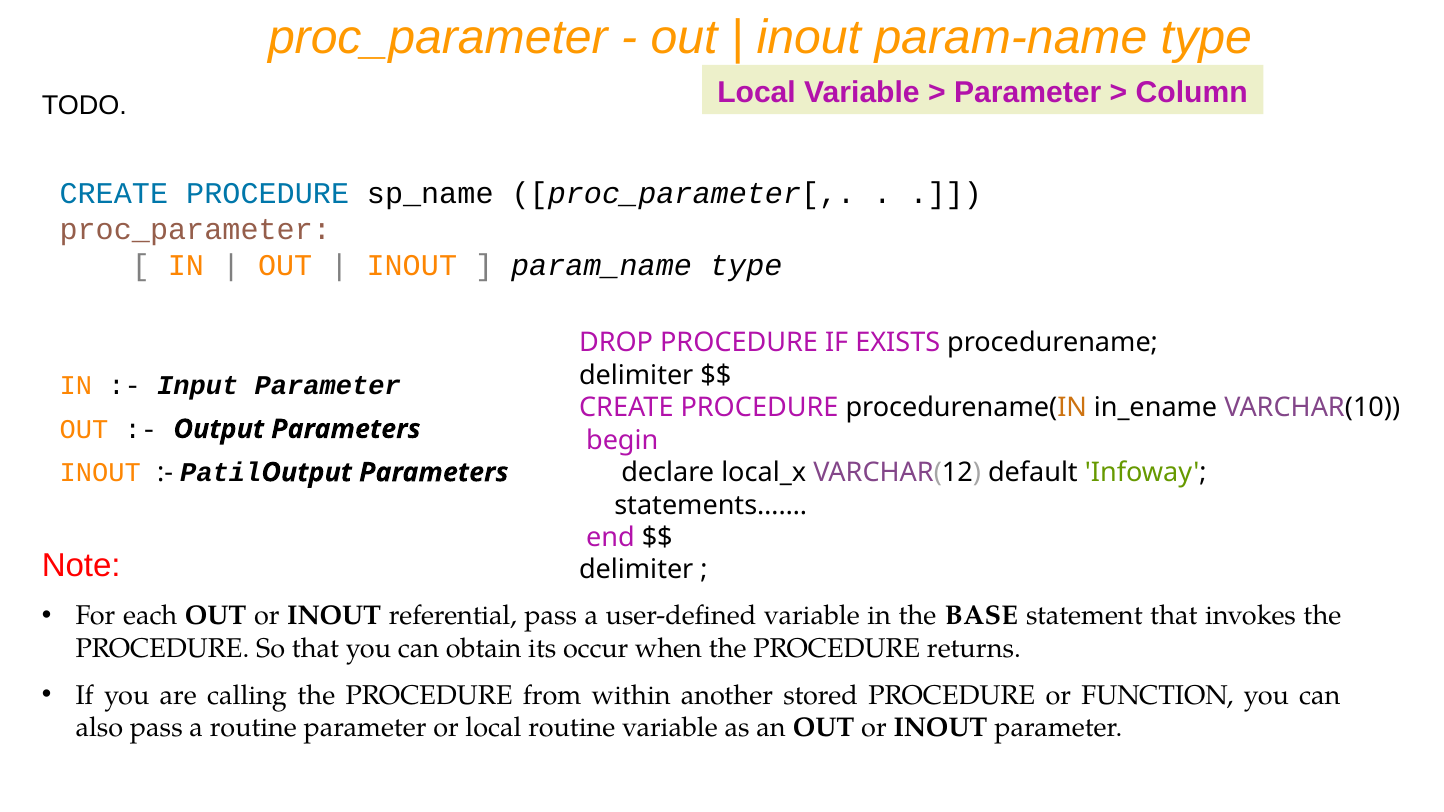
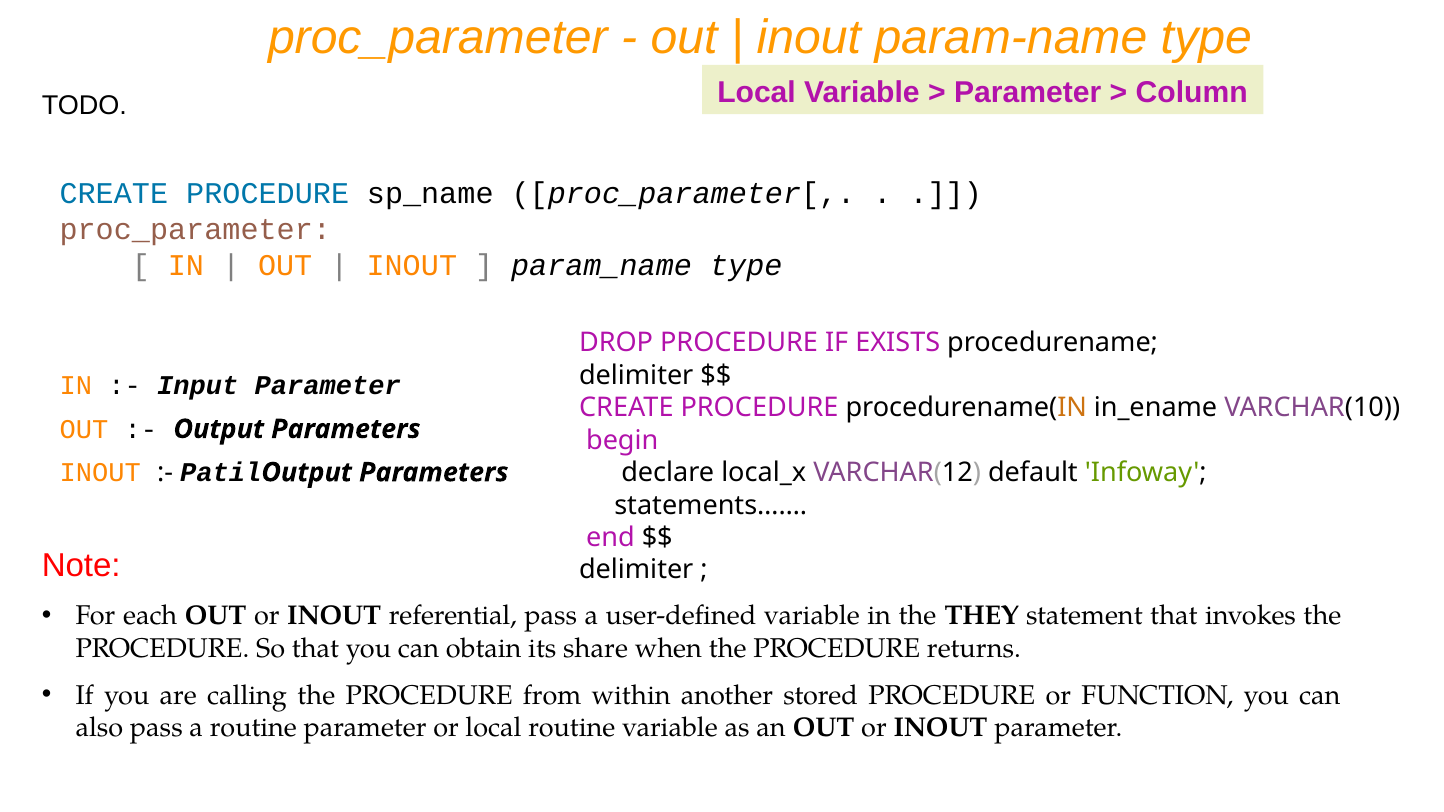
BASE: BASE -> THEY
occur: occur -> share
